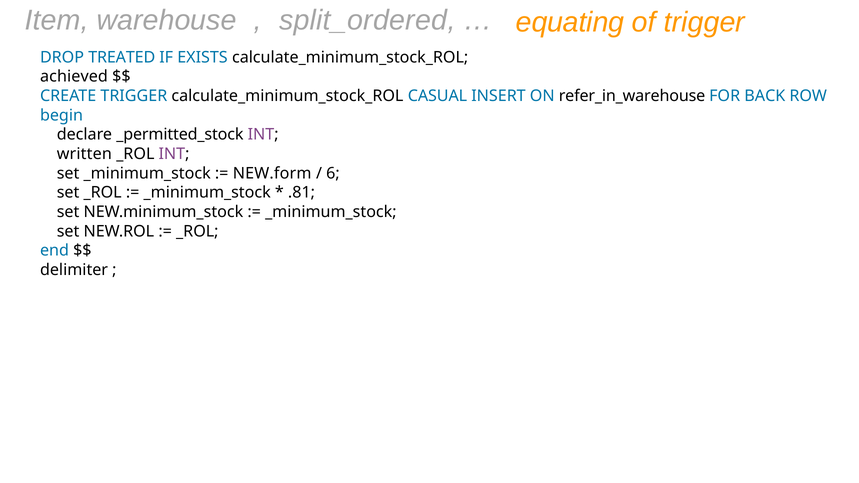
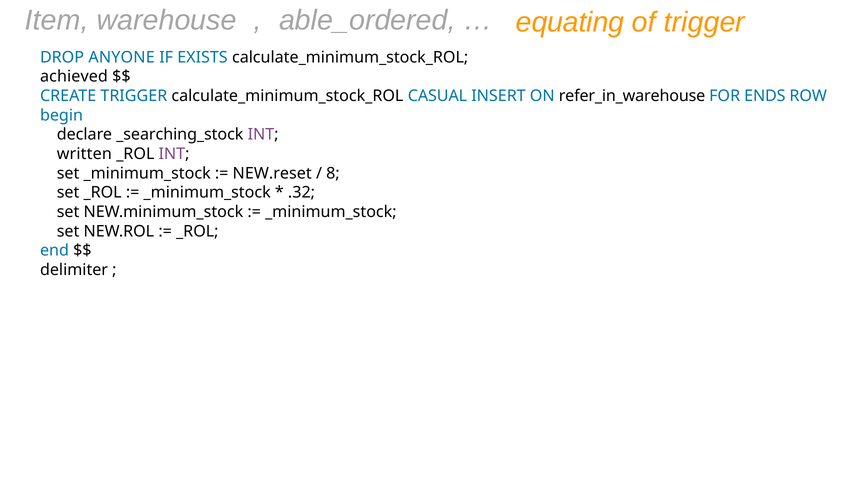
split_ordered: split_ordered -> able_ordered
TREATED: TREATED -> ANYONE
BACK: BACK -> ENDS
_permitted_stock: _permitted_stock -> _searching_stock
NEW.form: NEW.form -> NEW.reset
6: 6 -> 8
.81: .81 -> .32
